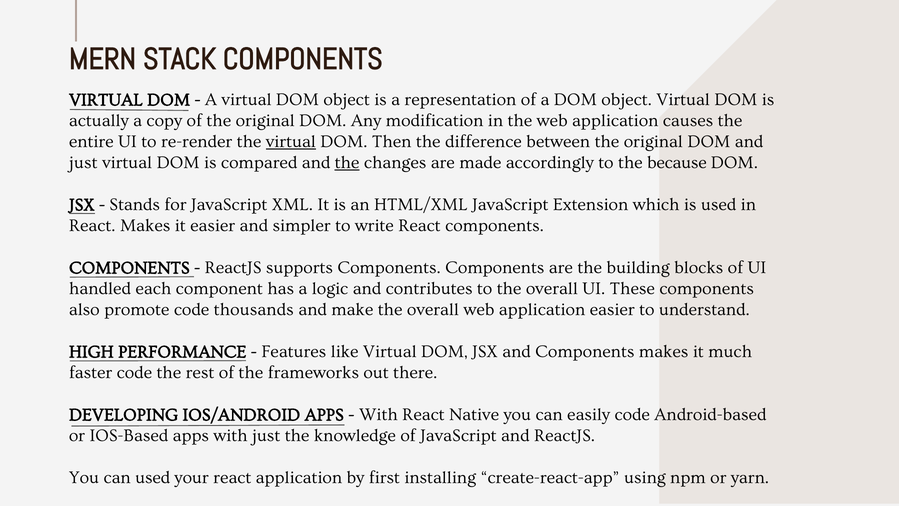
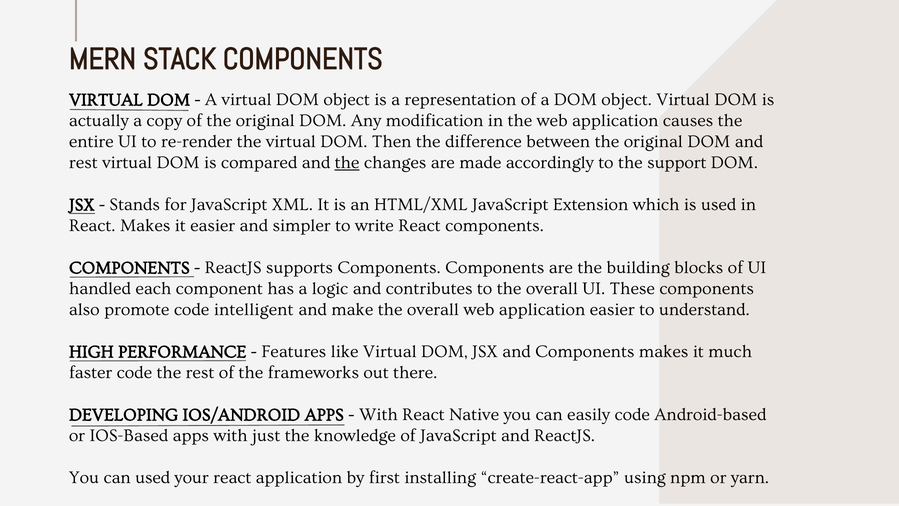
virtual at (291, 142) underline: present -> none
just at (83, 163): just -> rest
because: because -> support
thousands: thousands -> intelligent
